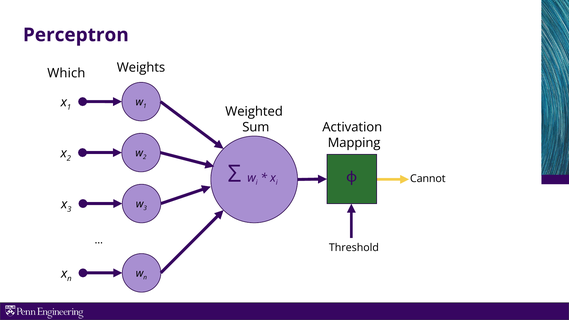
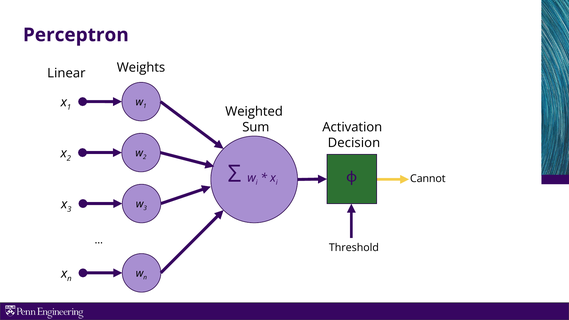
Which: Which -> Linear
Mapping: Mapping -> Decision
